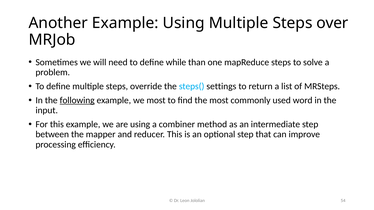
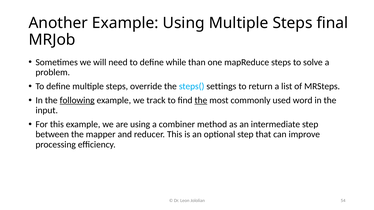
over: over -> final
we most: most -> track
the at (201, 100) underline: none -> present
